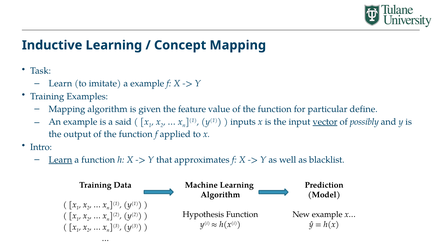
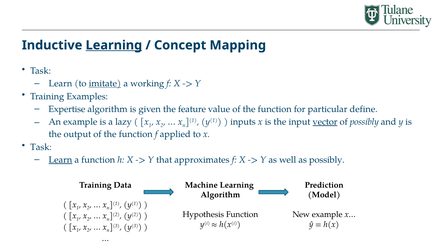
Learning at (114, 45) underline: none -> present
imitate underline: none -> present
a example: example -> working
Mapping at (67, 109): Mapping -> Expertise
said: said -> lazy
Intro at (41, 147): Intro -> Task
as blacklist: blacklist -> possibly
